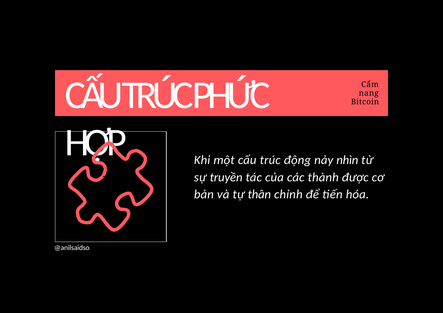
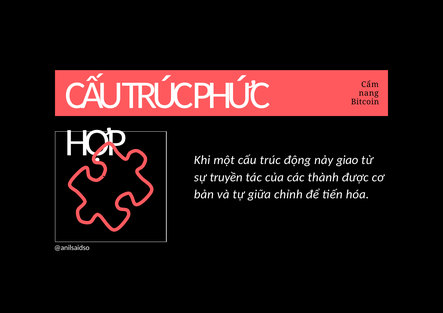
nhìn: nhìn -> giao
thân: thân -> giữa
